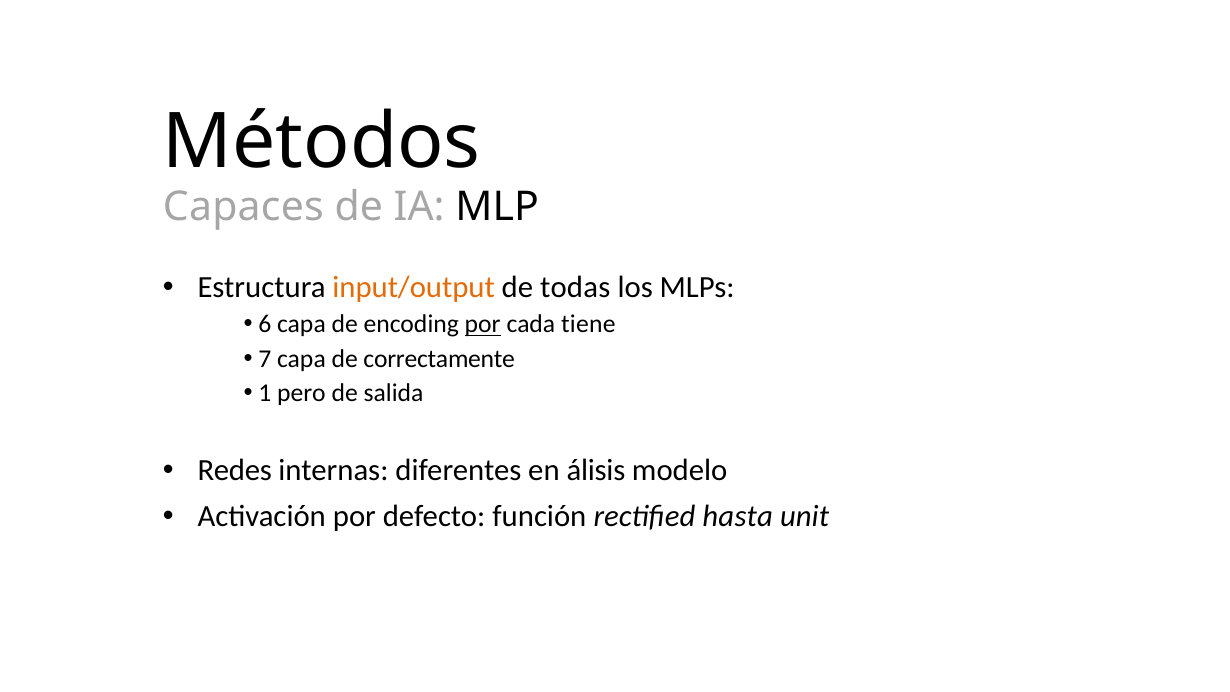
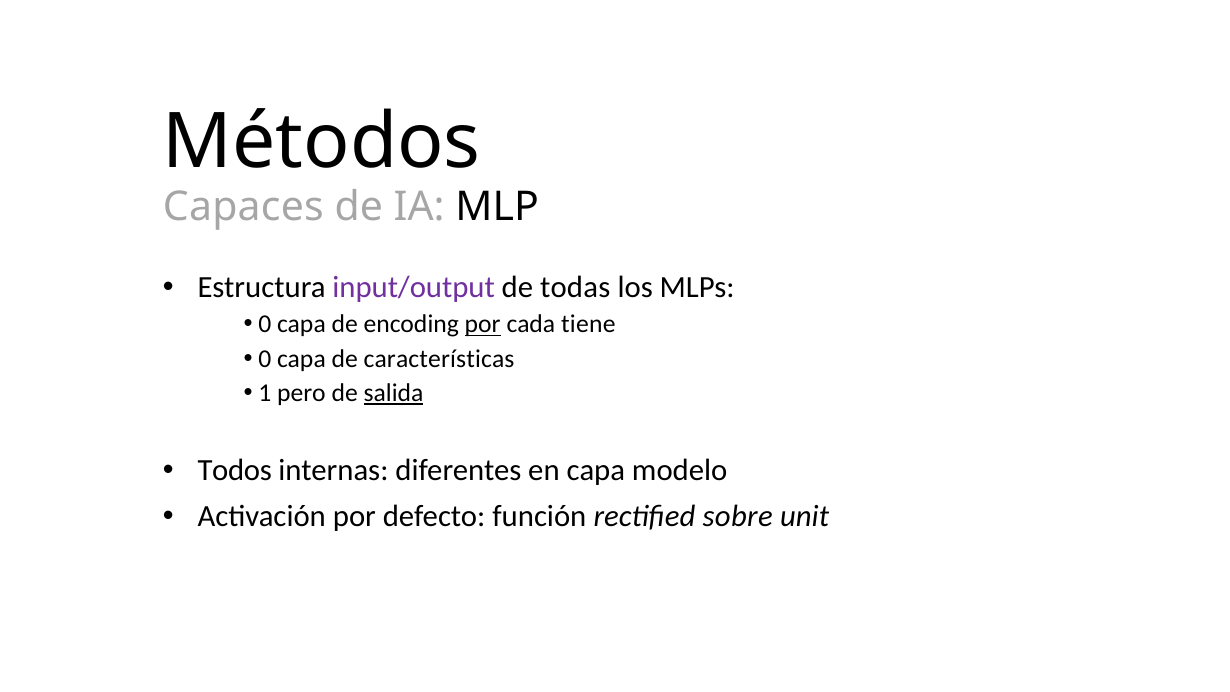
input/output colour: orange -> purple
6 at (265, 324): 6 -> 0
7 at (265, 359): 7 -> 0
correctamente: correctamente -> características
salida underline: none -> present
Redes: Redes -> Todos
en álisis: álisis -> capa
hasta: hasta -> sobre
